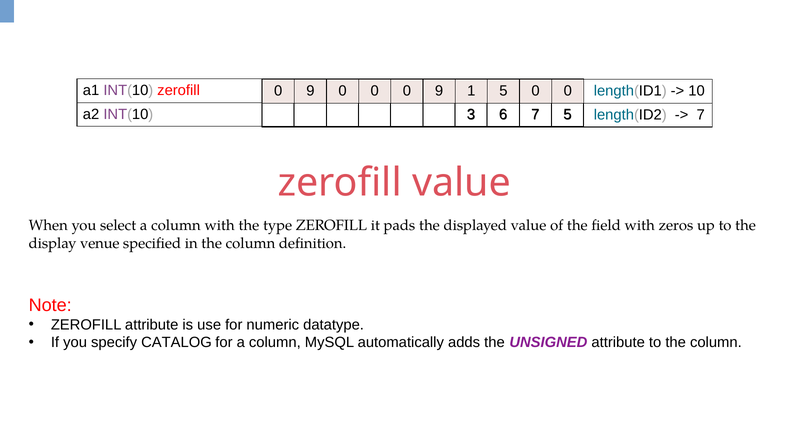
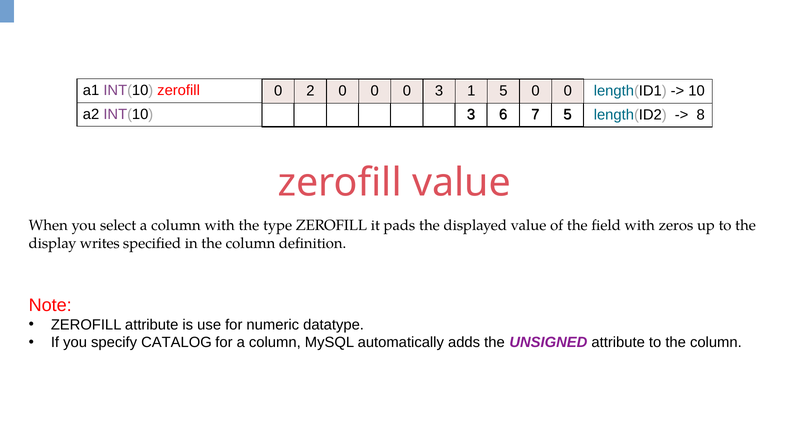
9 at (310, 91): 9 -> 2
0 0 9: 9 -> 3
7 at (701, 115): 7 -> 8
venue: venue -> writes
